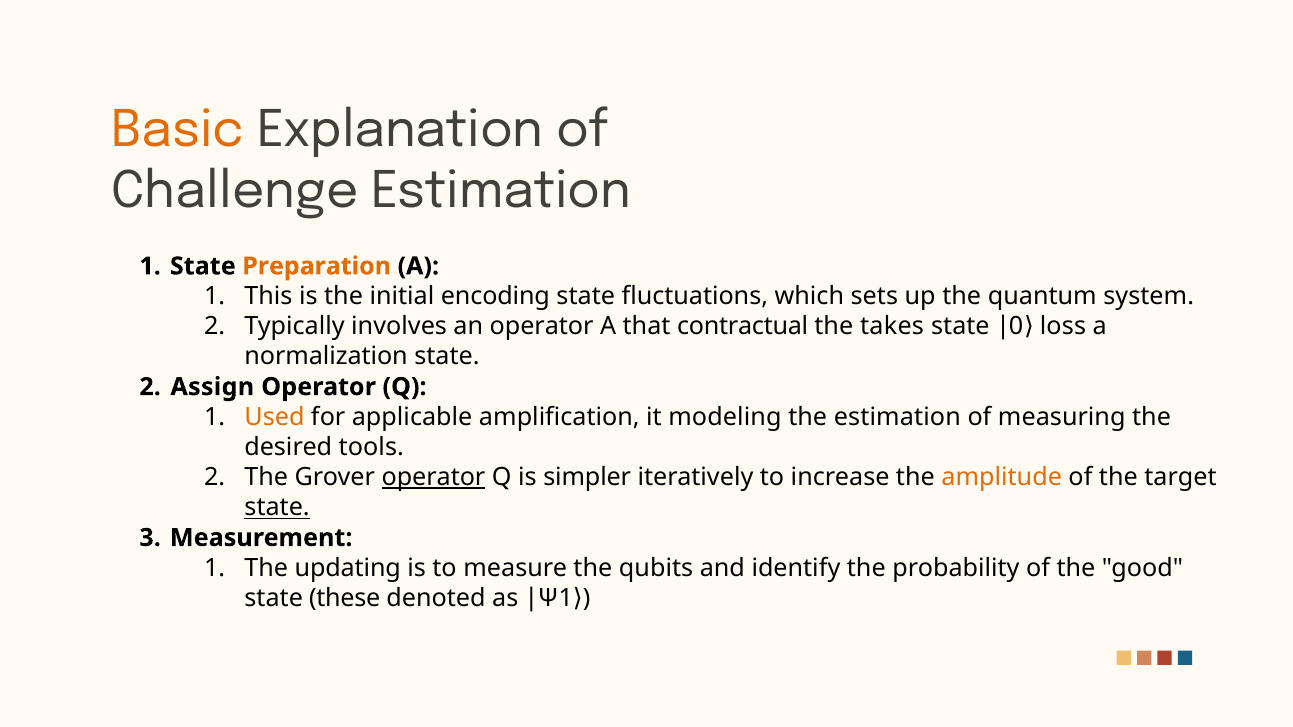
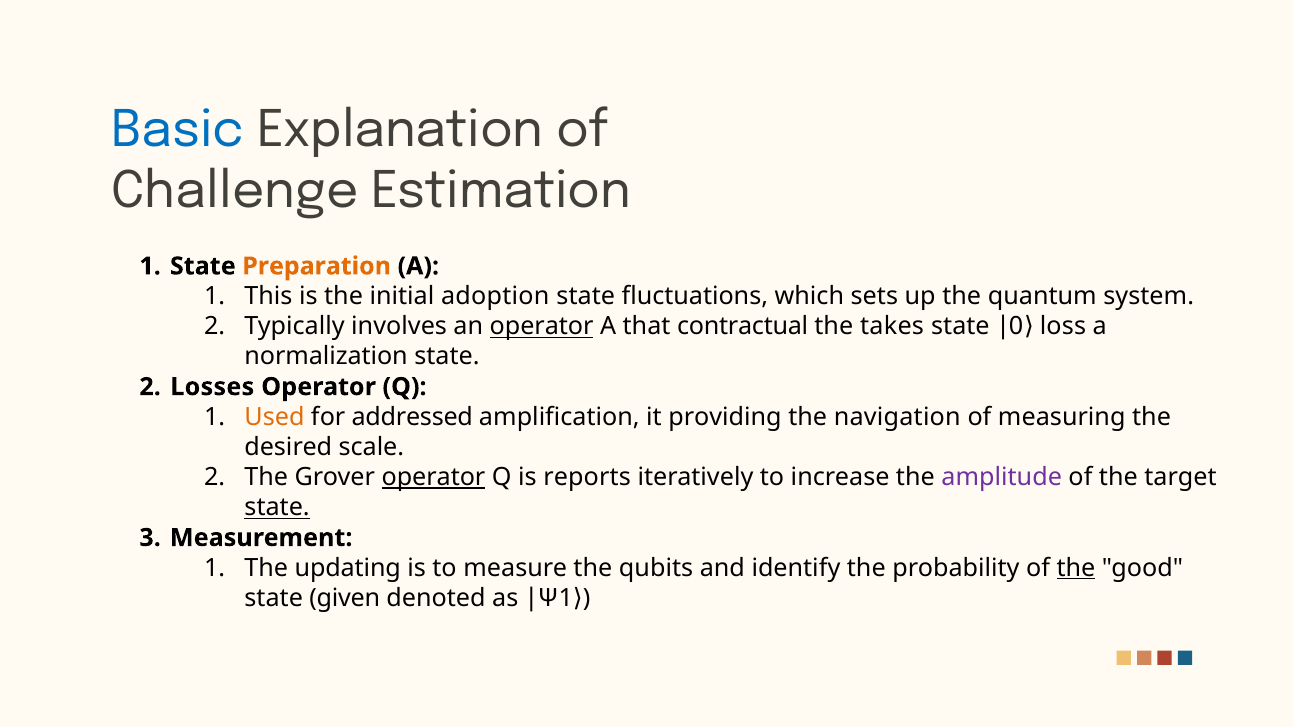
Basic colour: orange -> blue
encoding: encoding -> adoption
operator at (542, 327) underline: none -> present
Assign: Assign -> Losses
applicable: applicable -> addressed
modeling: modeling -> providing
the estimation: estimation -> navigation
tools: tools -> scale
simpler: simpler -> reports
amplitude colour: orange -> purple
the at (1076, 568) underline: none -> present
these: these -> given
